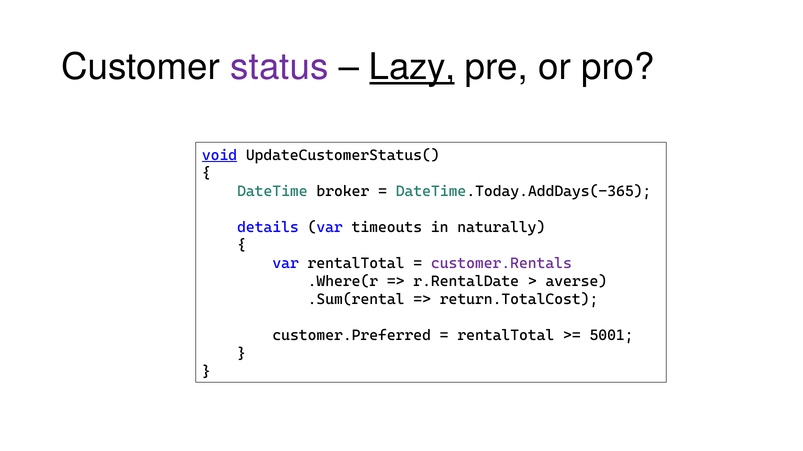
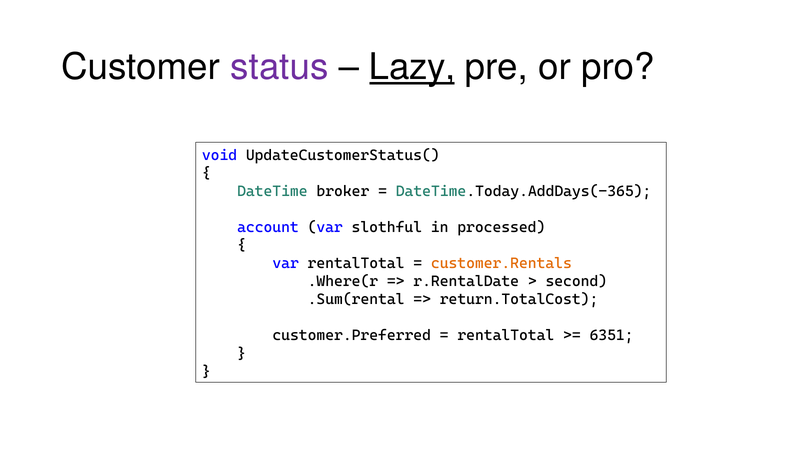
void underline: present -> none
details: details -> account
timeouts: timeouts -> slothful
naturally: naturally -> processed
customer.Rentals colour: purple -> orange
averse: averse -> second
5001: 5001 -> 6351
